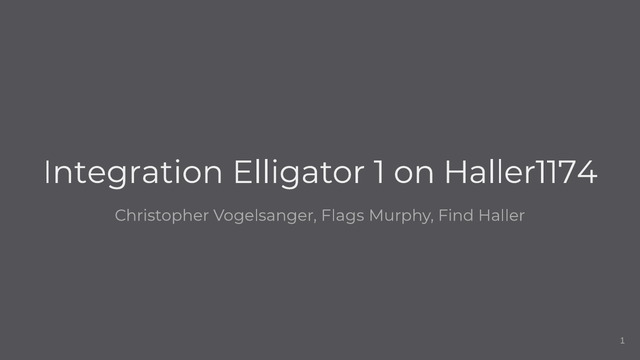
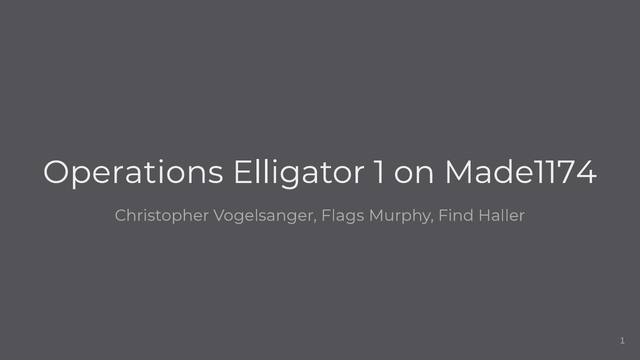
Integration: Integration -> Operations
Haller1174: Haller1174 -> Made1174
